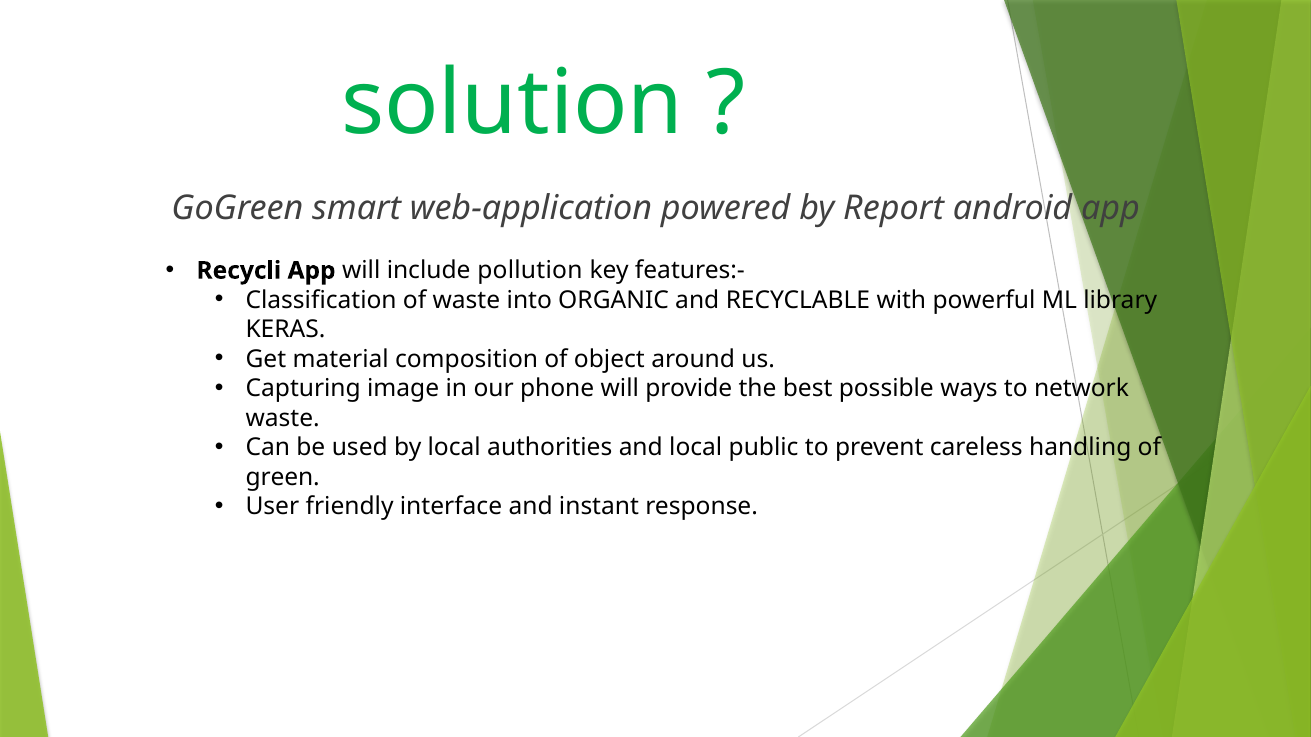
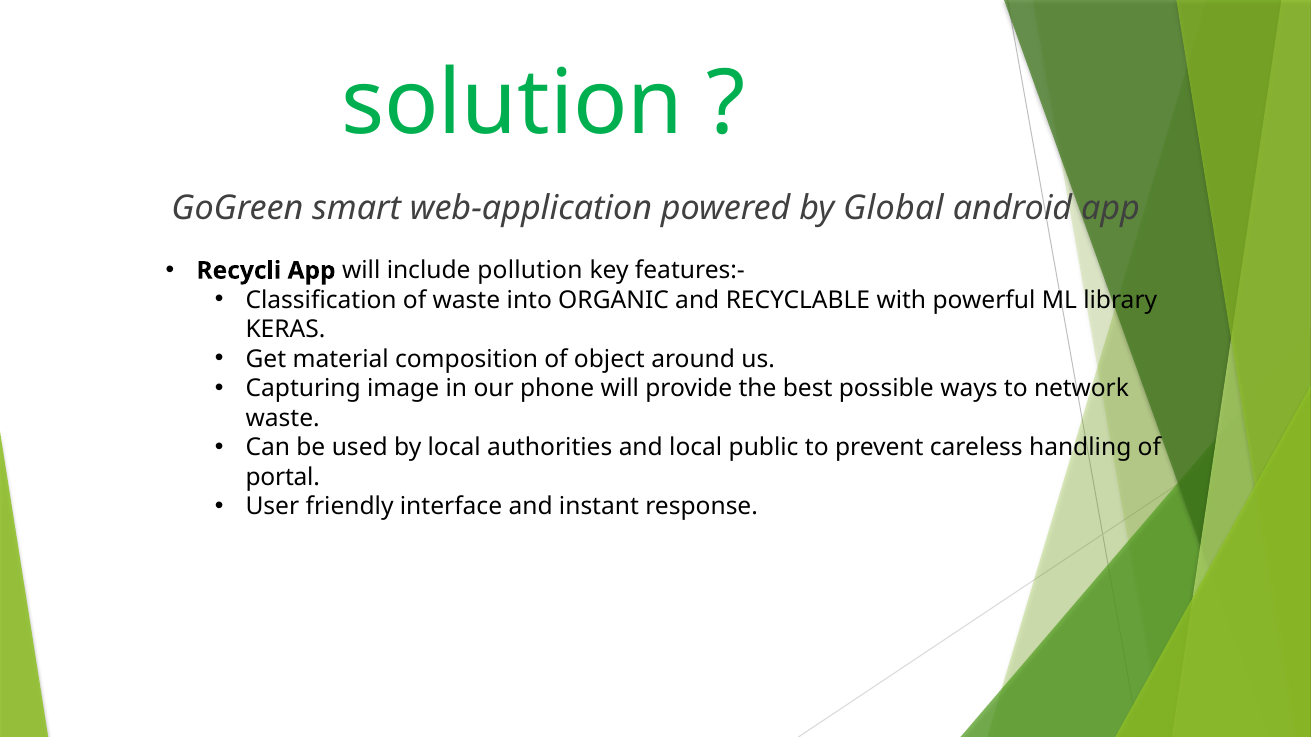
Report: Report -> Global
green: green -> portal
